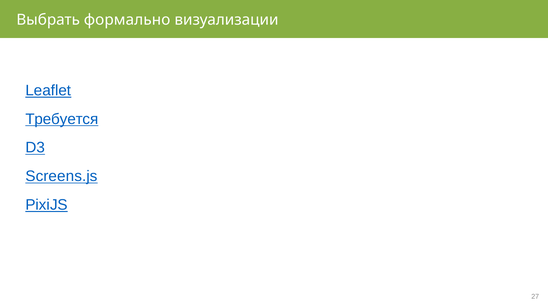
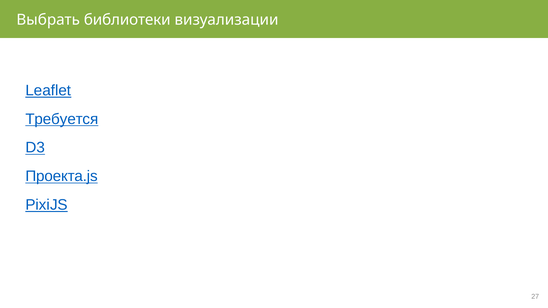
формально: формально -> библиотеки
Screens.js: Screens.js -> Проекта.js
